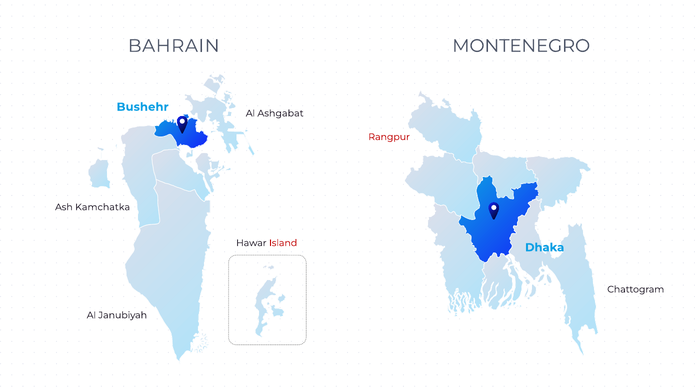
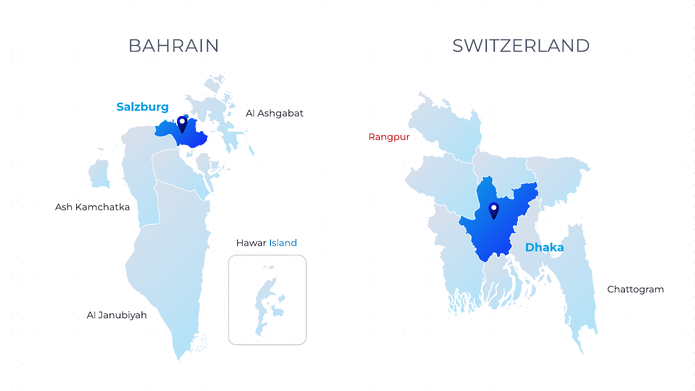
MONTENEGRO: MONTENEGRO -> SWITZERLAND
Bushehr: Bushehr -> Salzburg
Island colour: red -> blue
